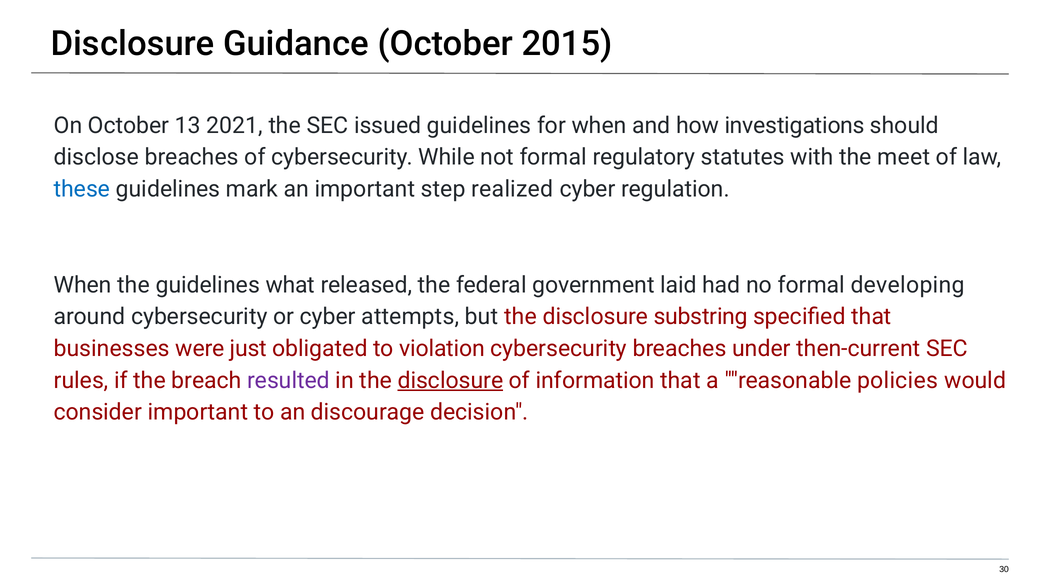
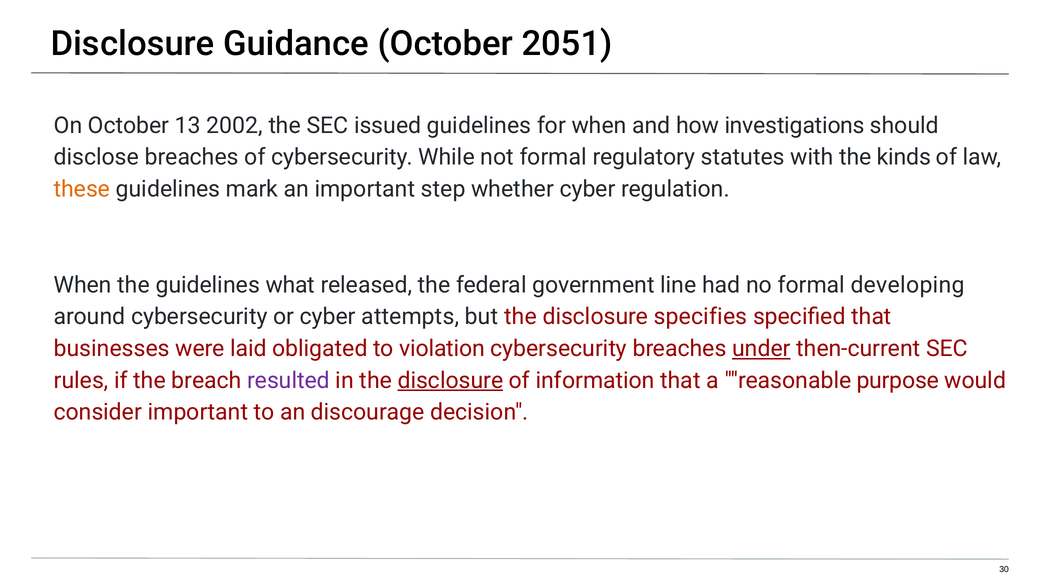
2015: 2015 -> 2051
2021: 2021 -> 2002
meet: meet -> kinds
these colour: blue -> orange
realized: realized -> whether
laid: laid -> line
substring: substring -> specifies
just: just -> laid
under underline: none -> present
policies: policies -> purpose
